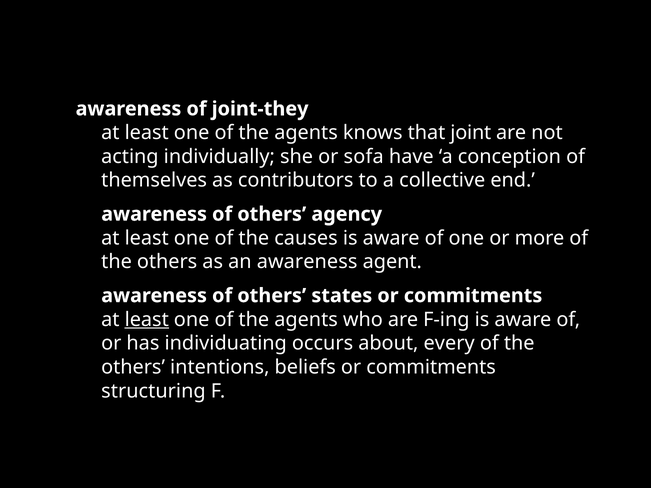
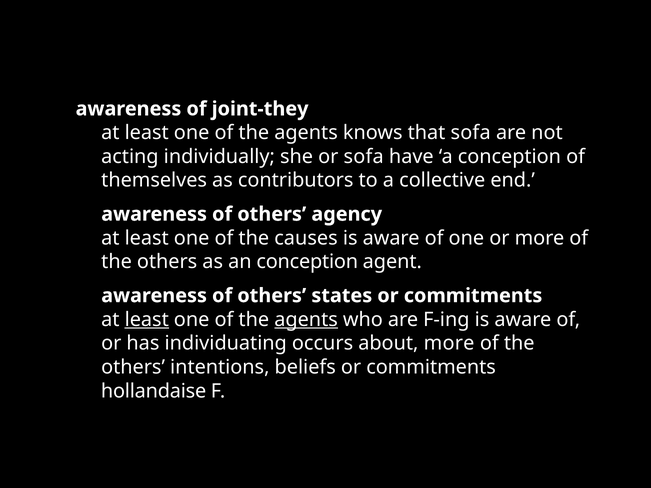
that joint: joint -> sofa
an awareness: awareness -> conception
agents at (306, 320) underline: none -> present
about every: every -> more
structuring: structuring -> hollandaise
